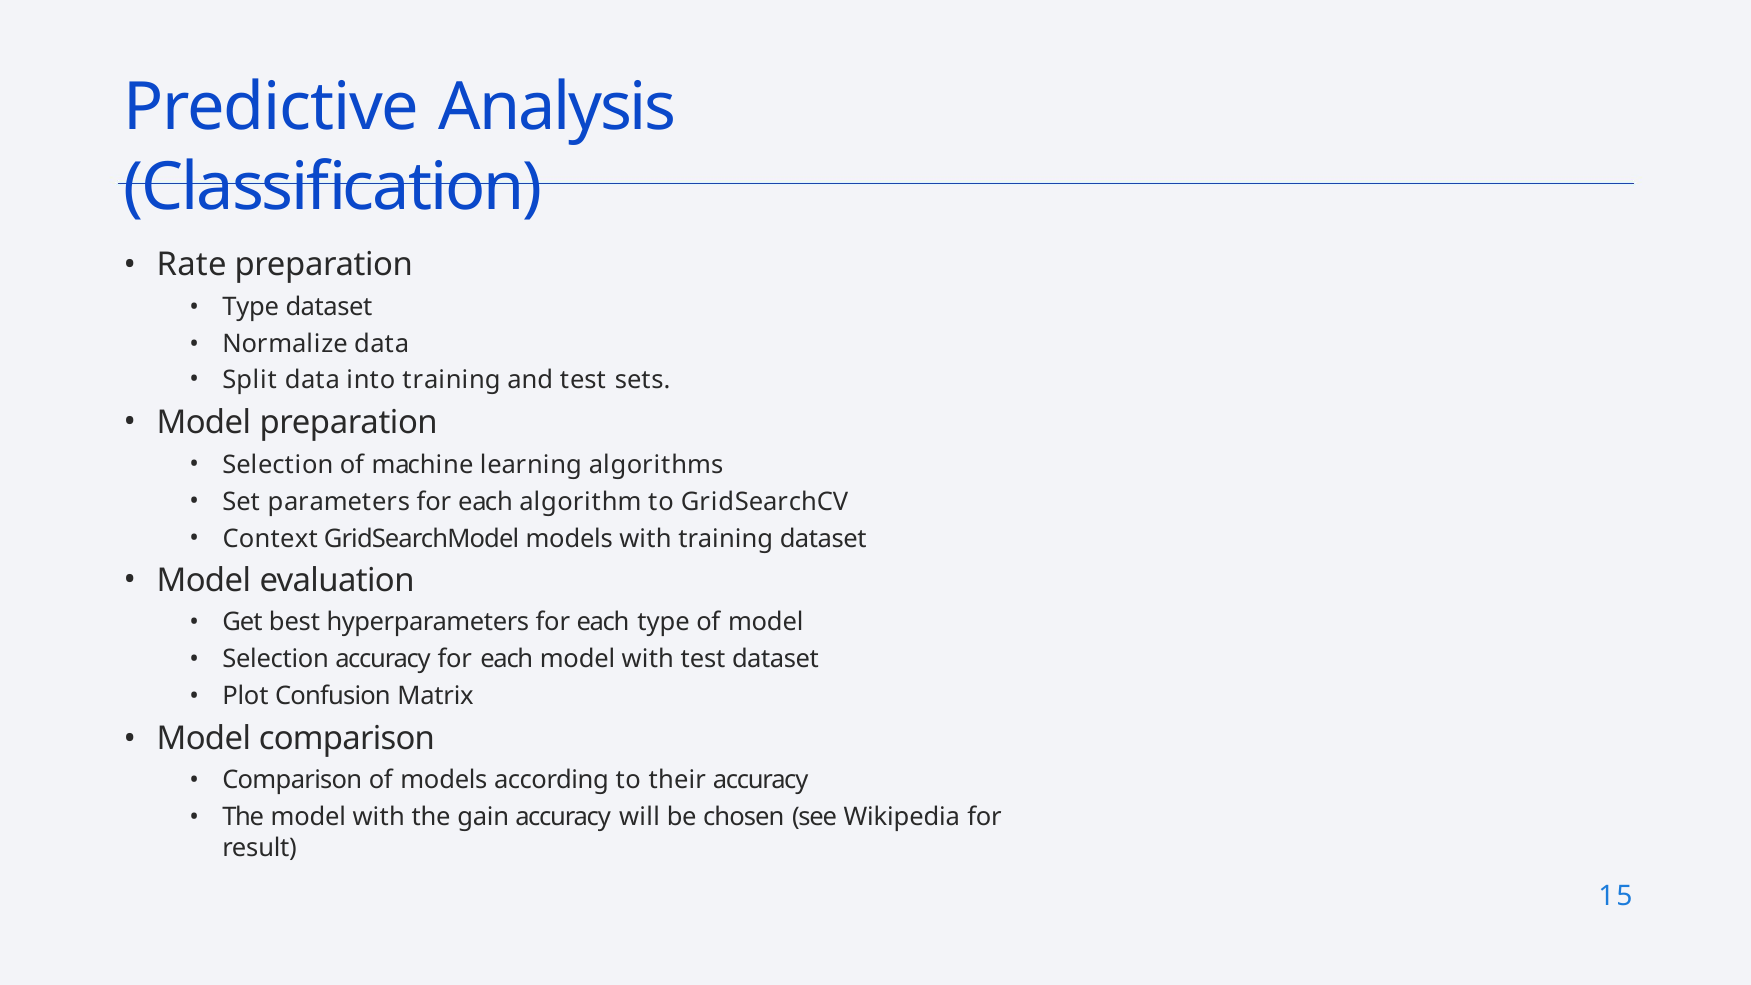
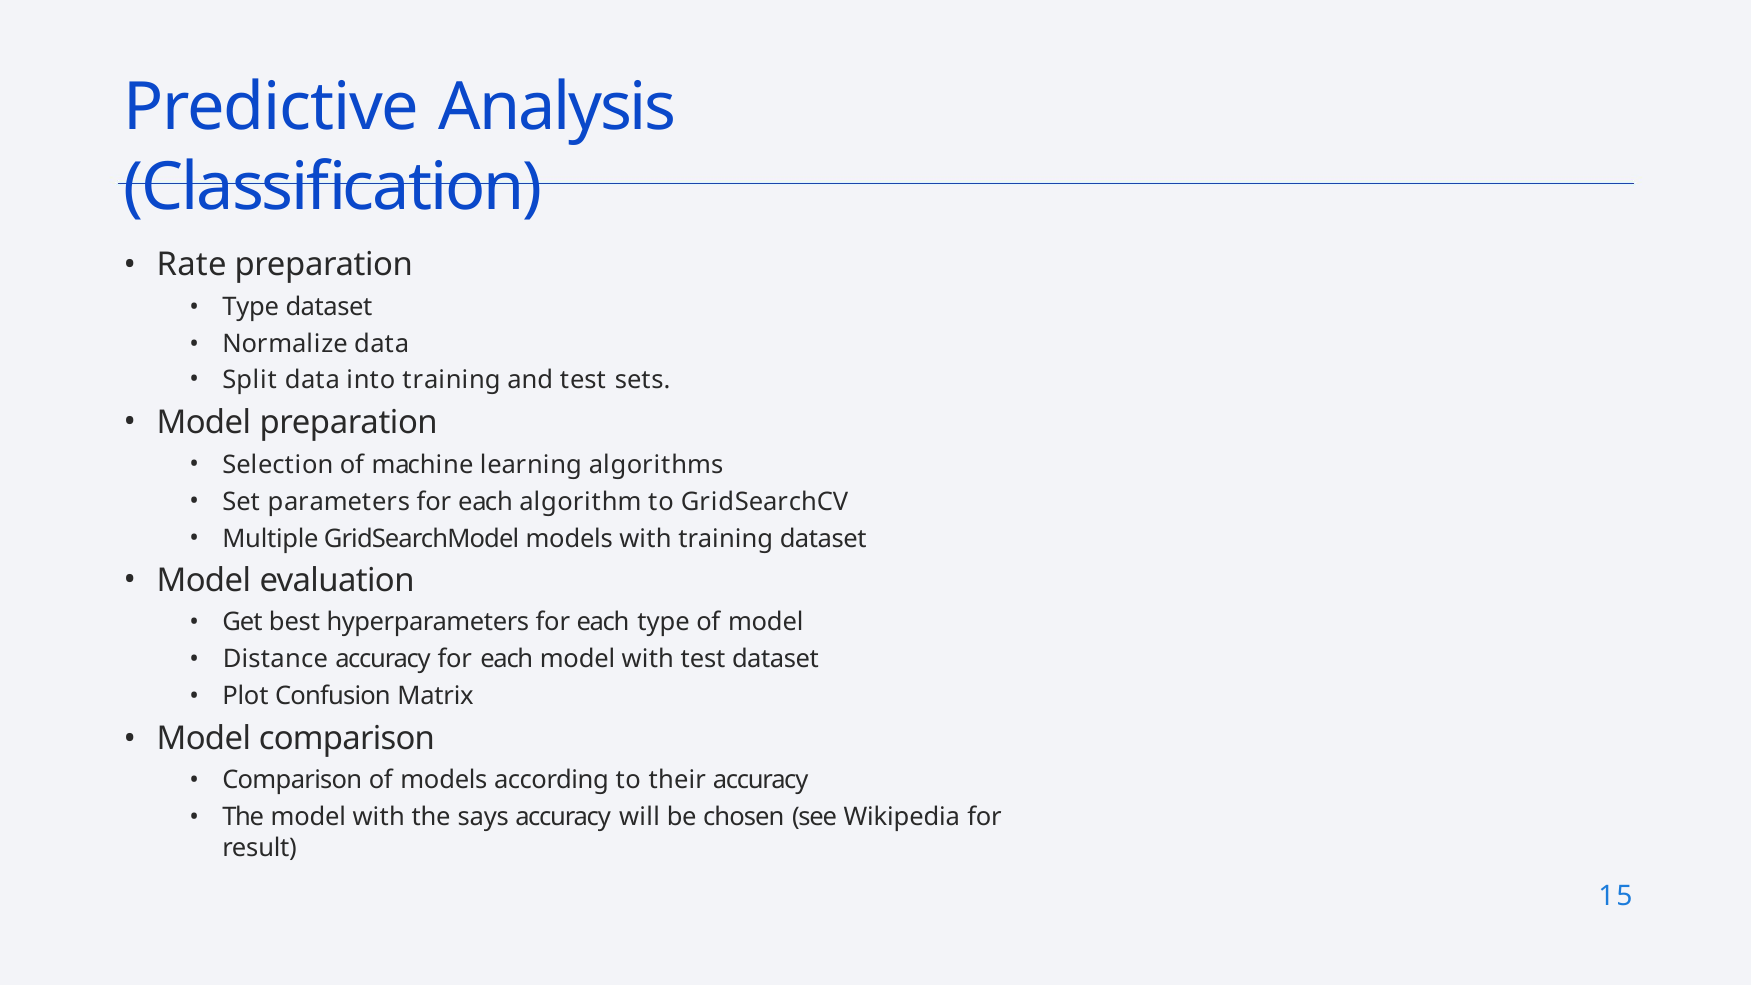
Context: Context -> Multiple
Selection at (276, 659): Selection -> Distance
gain: gain -> says
